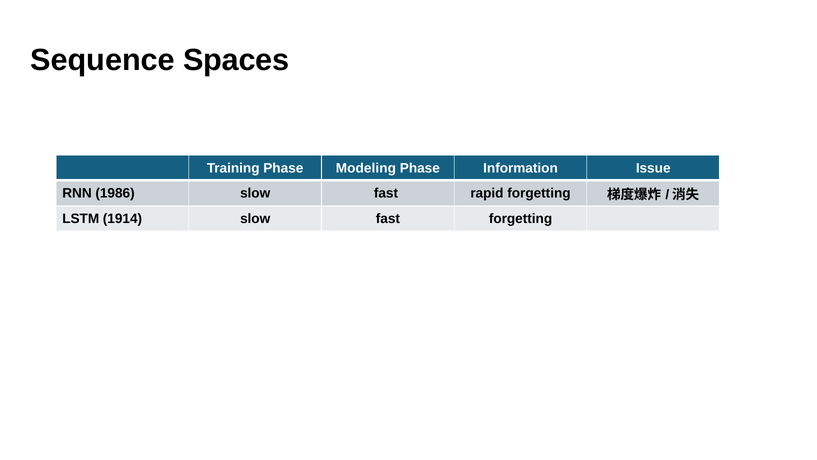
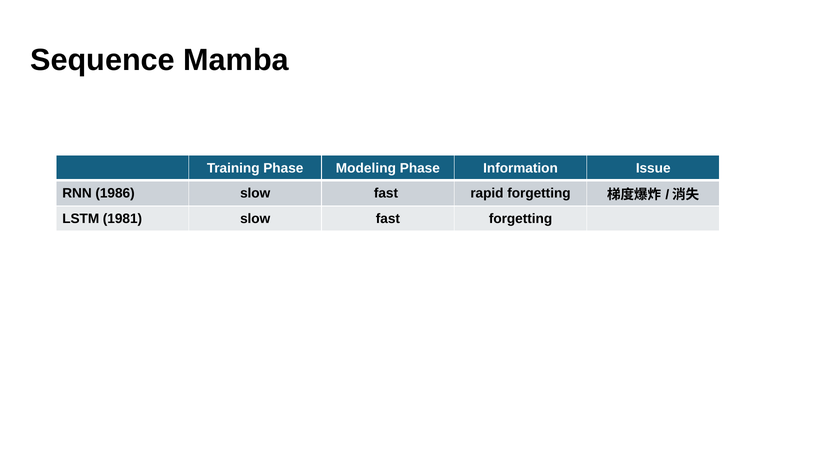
Spaces: Spaces -> Mamba
1914: 1914 -> 1981
